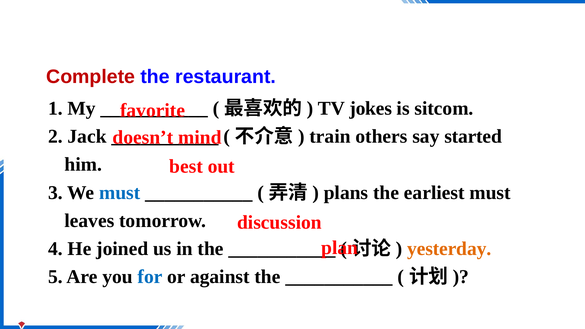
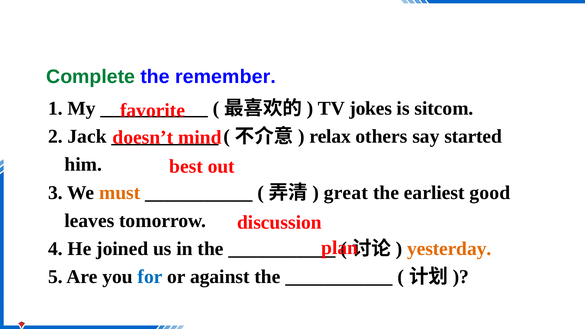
Complete colour: red -> green
restaurant: restaurant -> remember
train: train -> relax
must at (120, 193) colour: blue -> orange
plans: plans -> great
earliest must: must -> good
